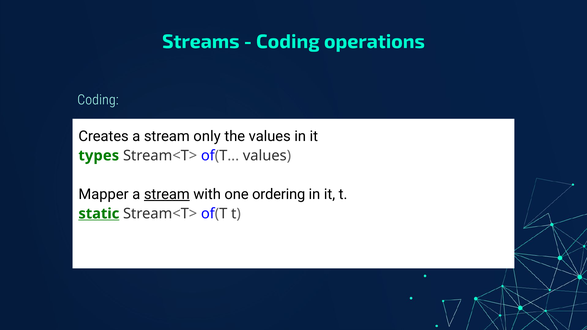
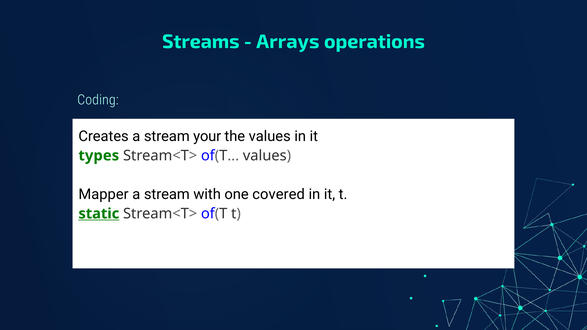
Coding at (288, 42): Coding -> Arrays
only: only -> your
stream at (167, 194) underline: present -> none
ordering: ordering -> covered
